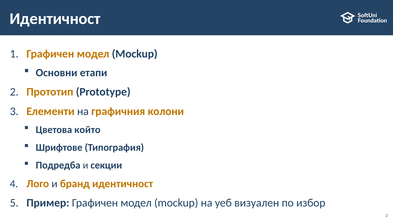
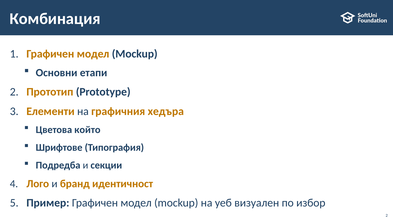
Идентичност at (55, 19): Идентичност -> Комбинация
колони: колони -> хедъра
